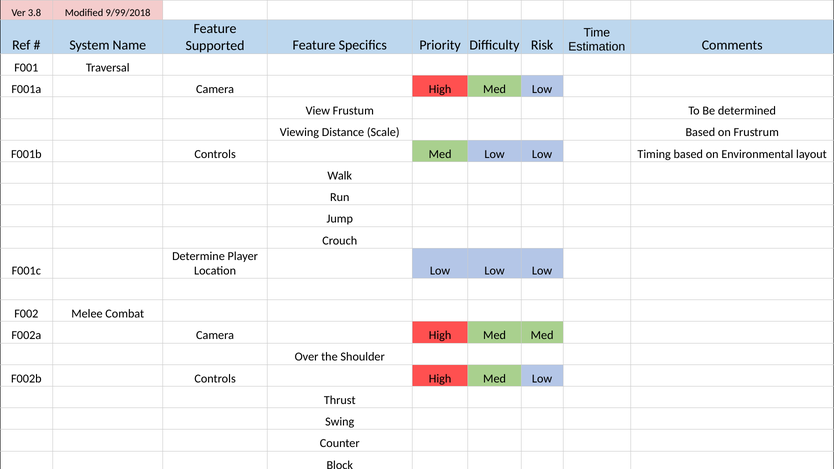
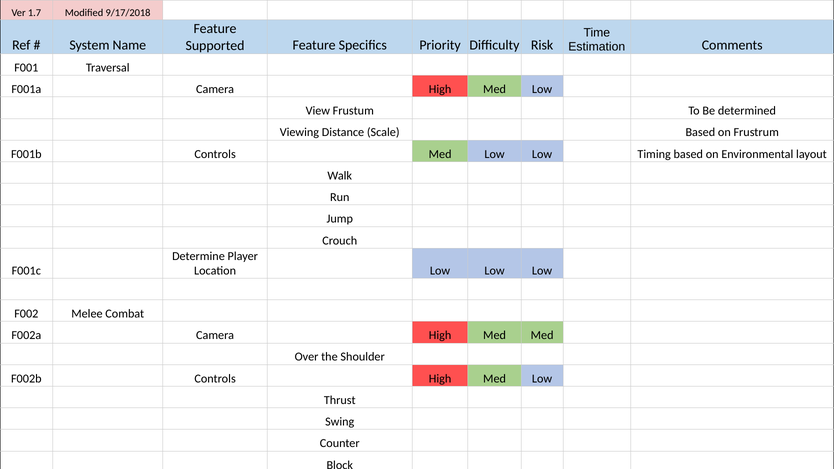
3.8: 3.8 -> 1.7
9/99/2018: 9/99/2018 -> 9/17/2018
